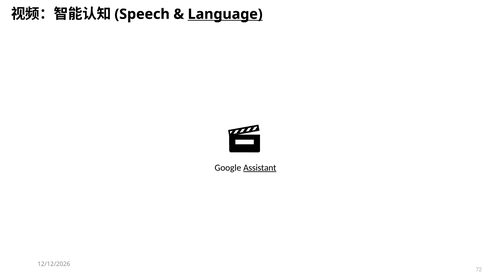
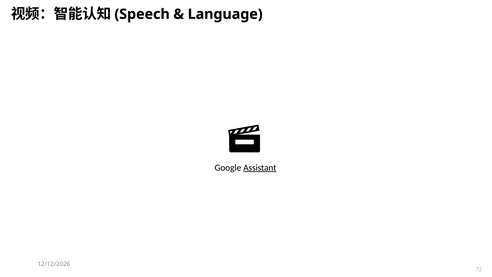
Language underline: present -> none
